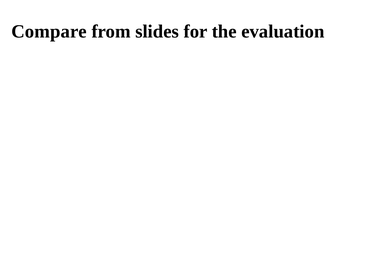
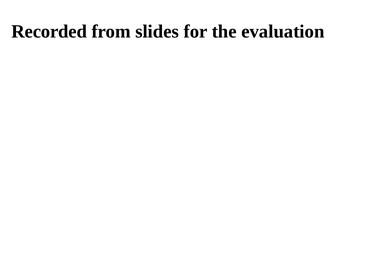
Compare: Compare -> Recorded
